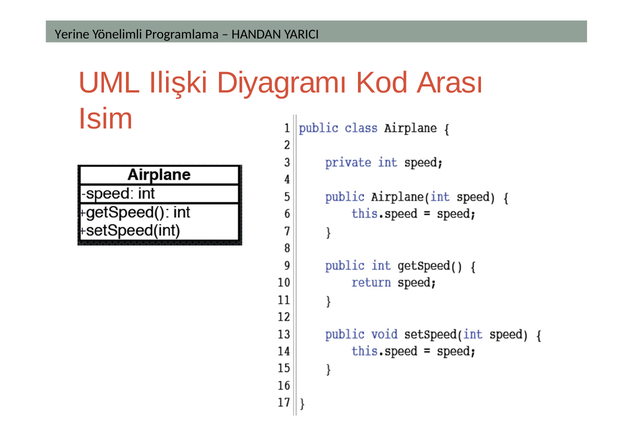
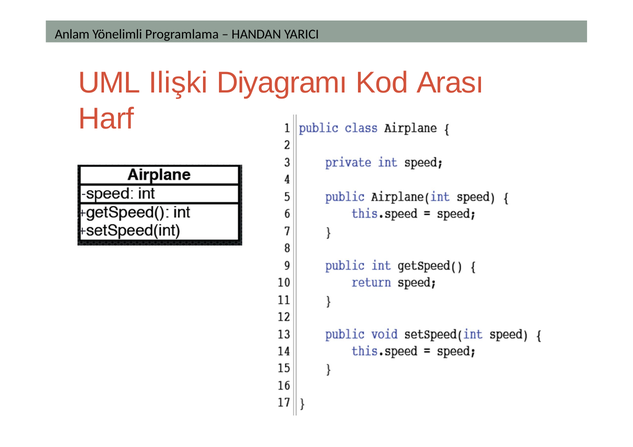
Yerine: Yerine -> Anlam
Isim: Isim -> Harf
